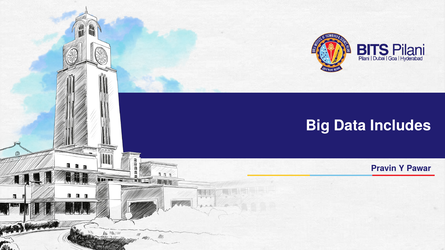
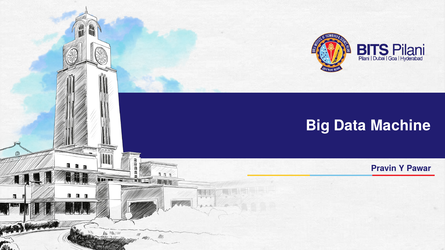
Includes: Includes -> Machine
